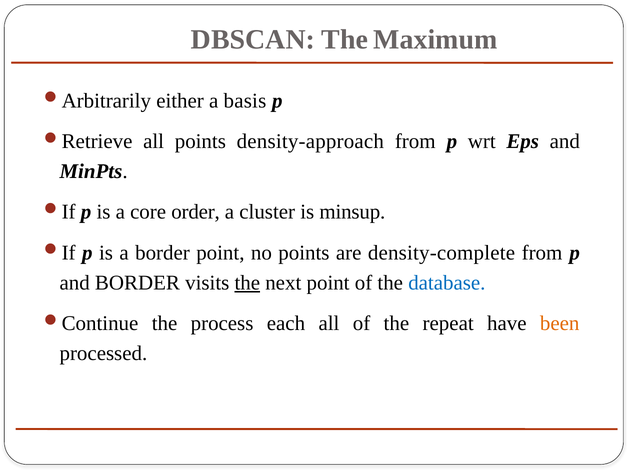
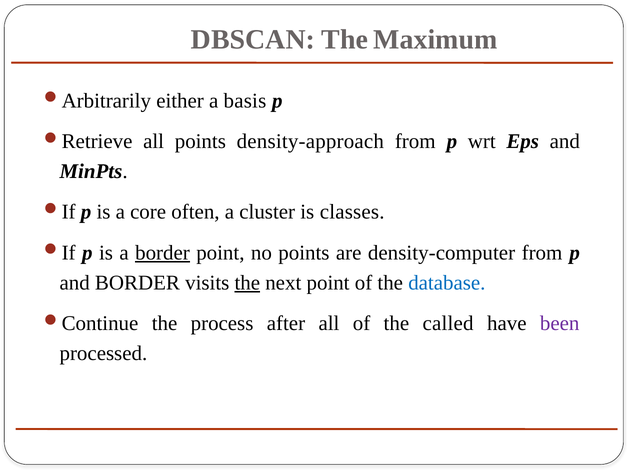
order: order -> often
minsup: minsup -> classes
border at (162, 253) underline: none -> present
density-complete: density-complete -> density-computer
each: each -> after
repeat: repeat -> called
been colour: orange -> purple
